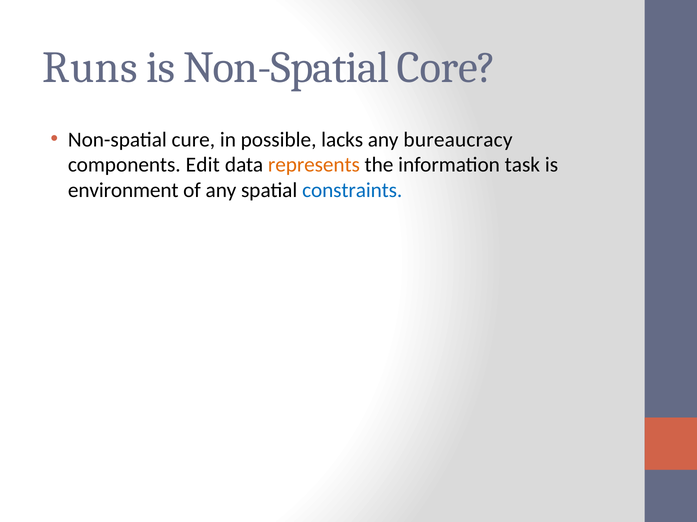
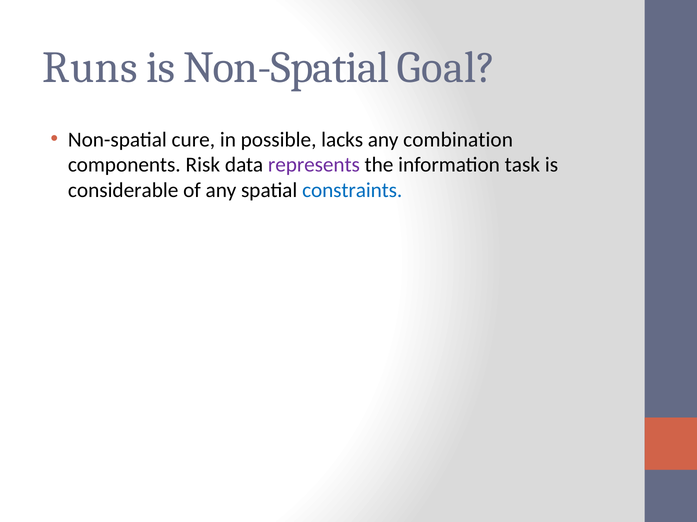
Core: Core -> Goal
bureaucracy: bureaucracy -> combination
Edit: Edit -> Risk
represents colour: orange -> purple
environment: environment -> considerable
